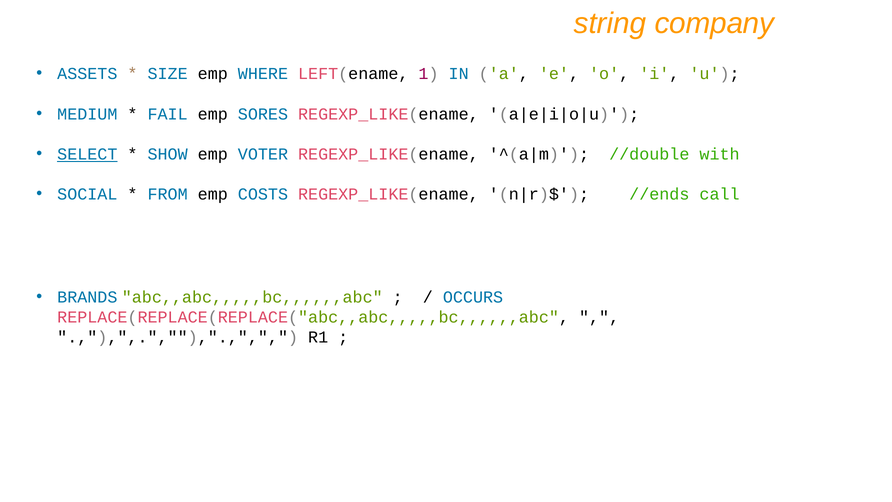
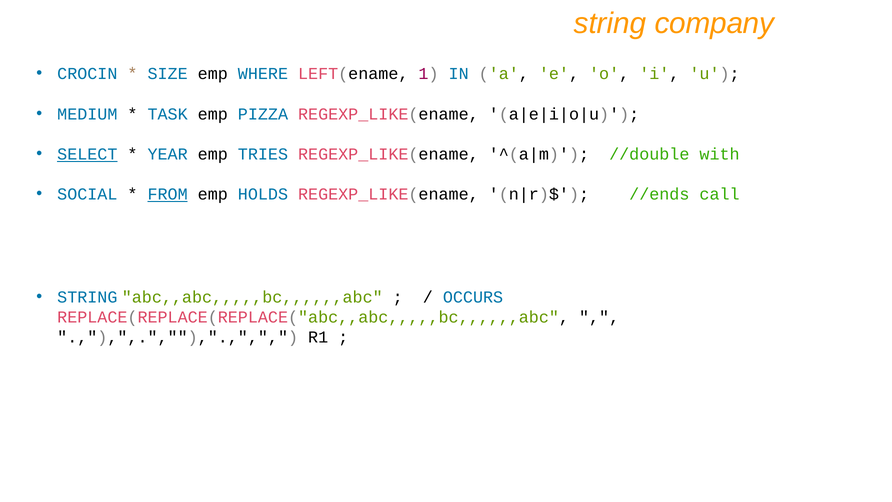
ASSETS: ASSETS -> CROCIN
FAIL: FAIL -> TASK
SORES: SORES -> PIZZA
SHOW: SHOW -> YEAR
VOTER: VOTER -> TRIES
FROM underline: none -> present
COSTS: COSTS -> HOLDS
BRANDS at (87, 297): BRANDS -> STRING
